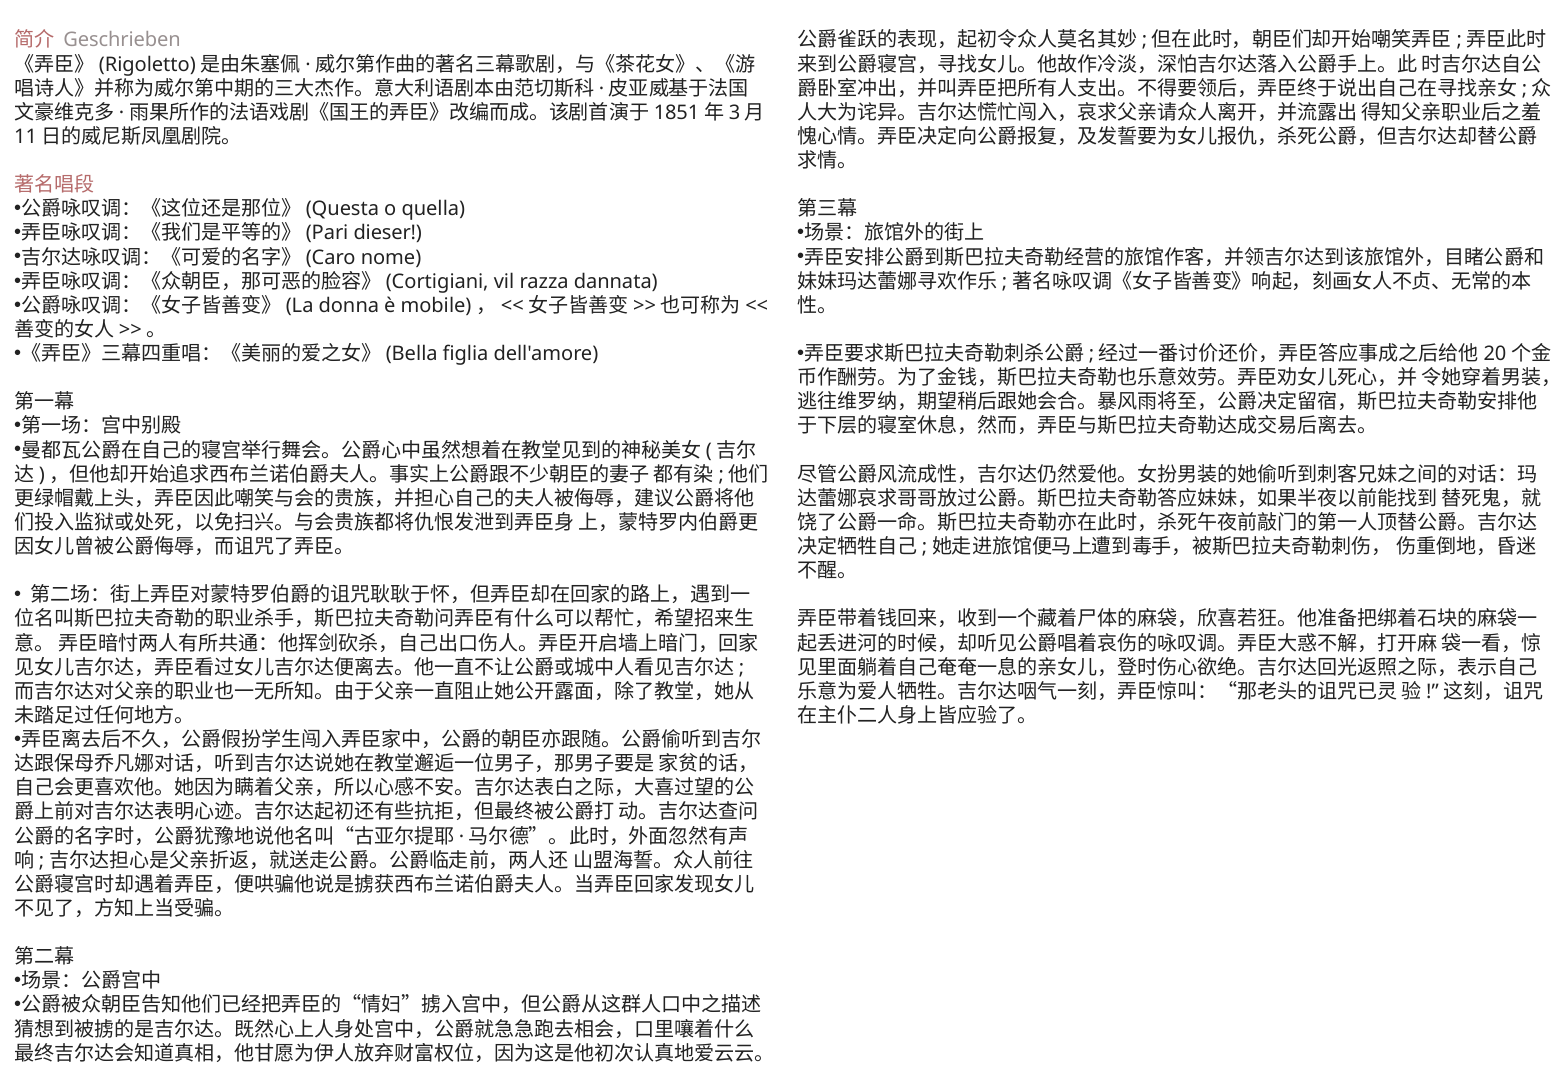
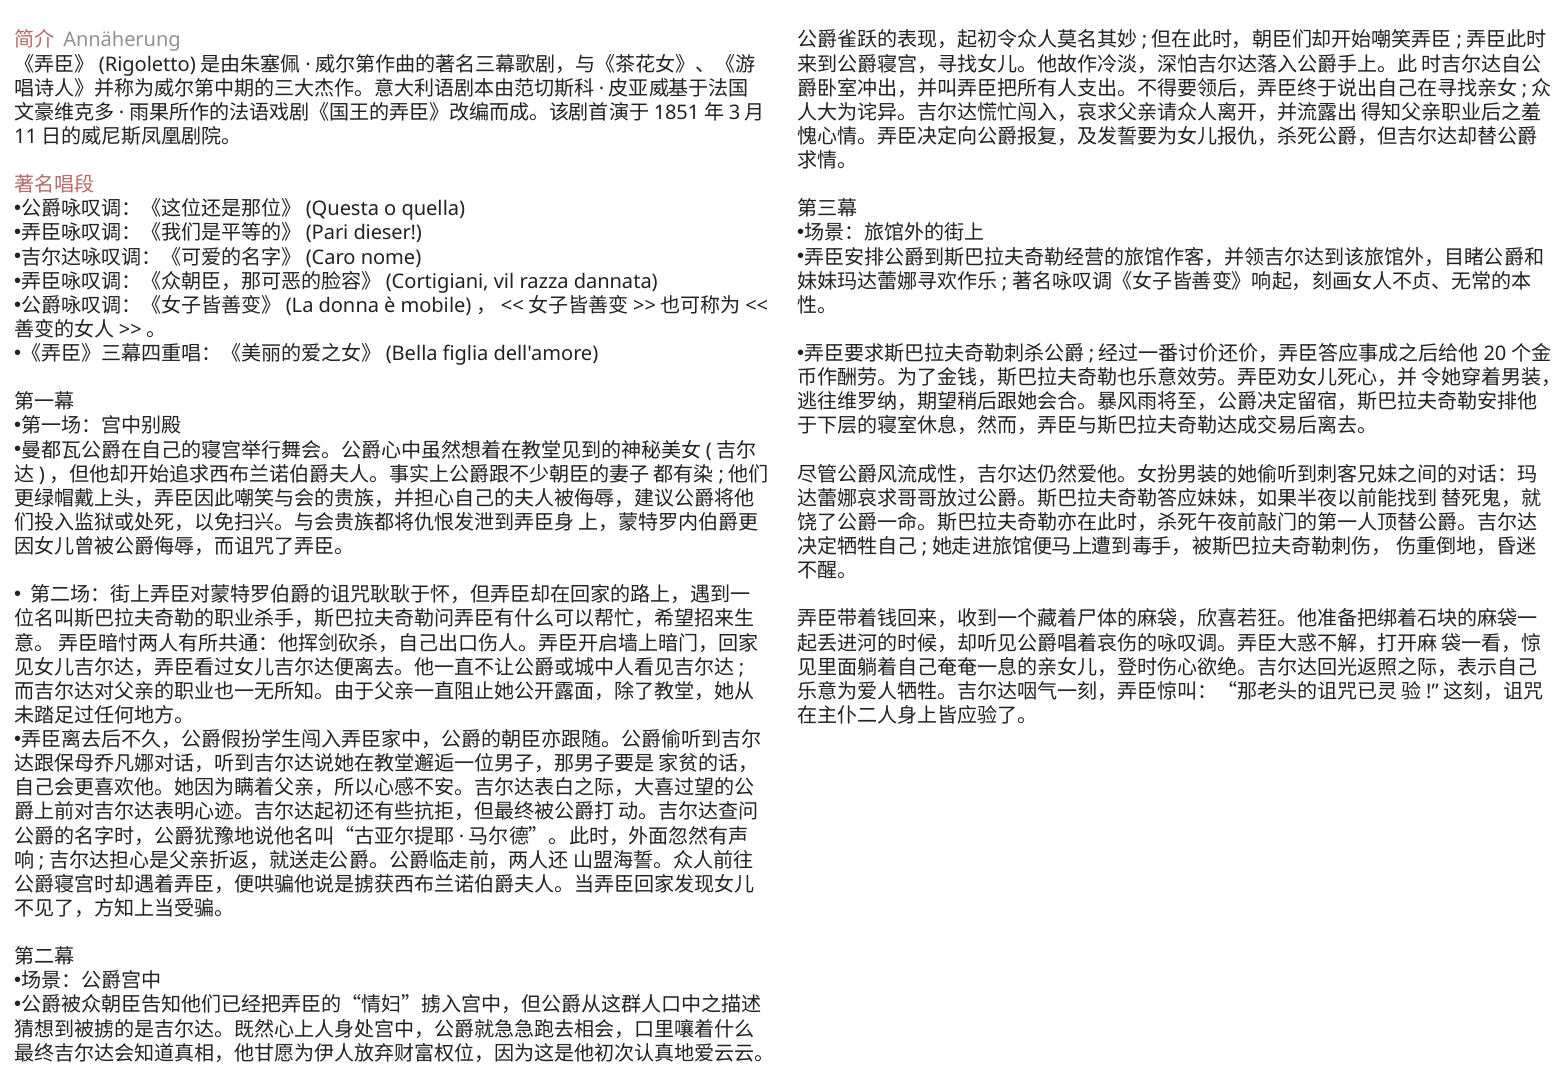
Geschrieben: Geschrieben -> Annäherung
